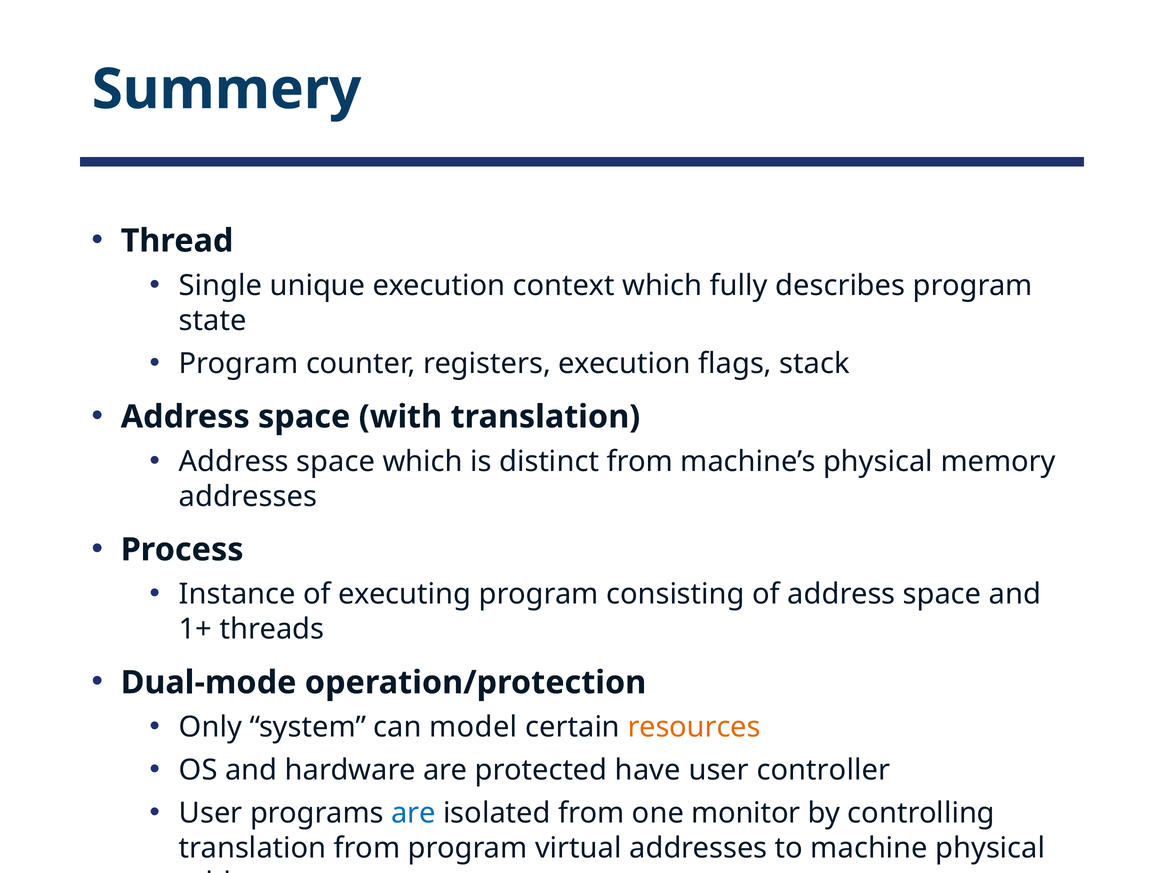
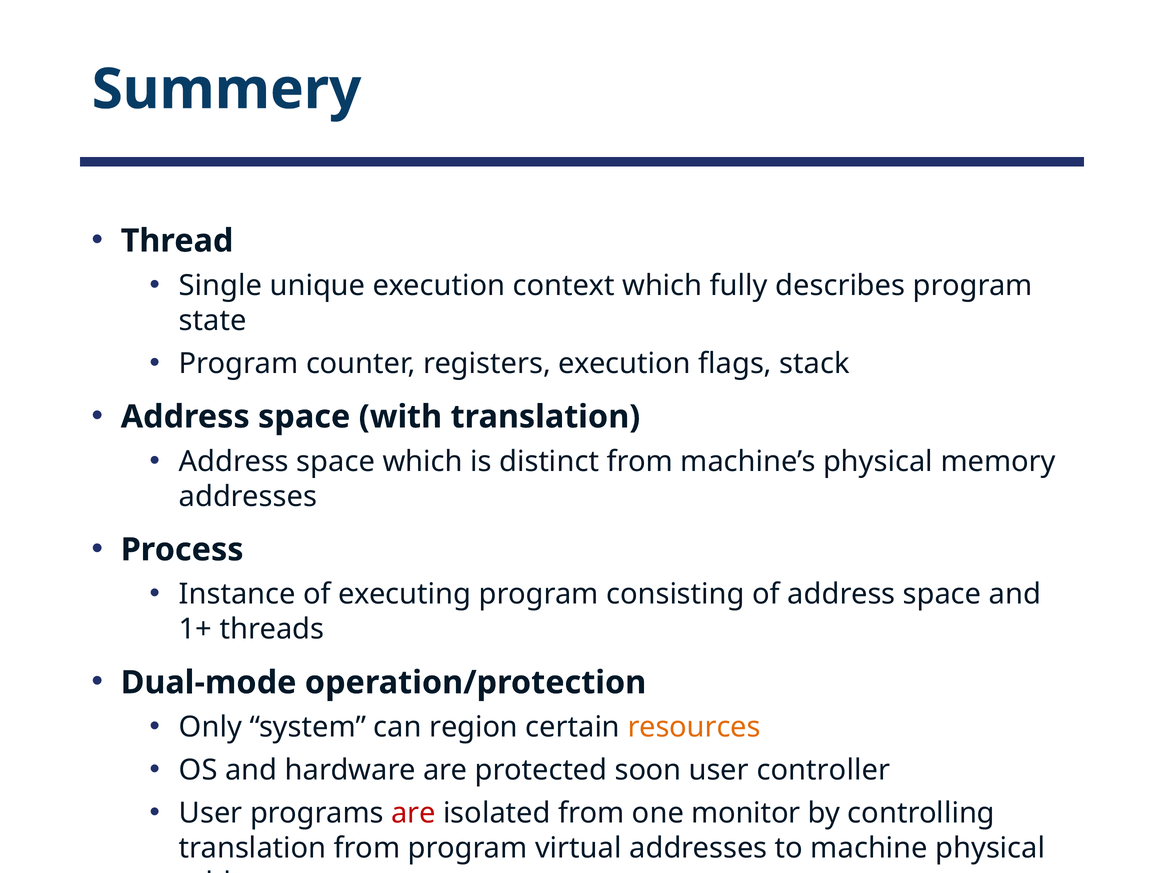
model: model -> region
have: have -> soon
are at (413, 813) colour: blue -> red
